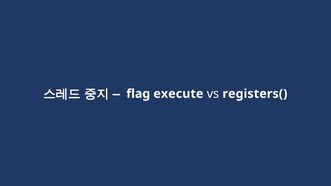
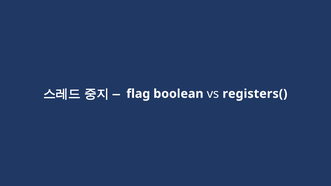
execute: execute -> boolean
